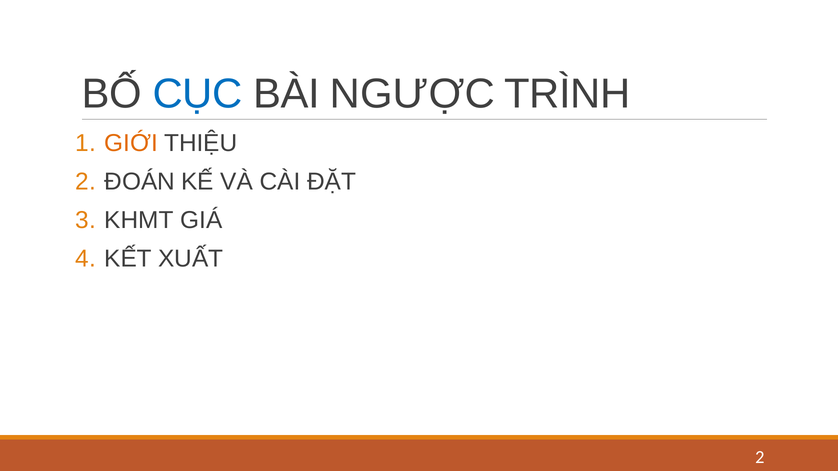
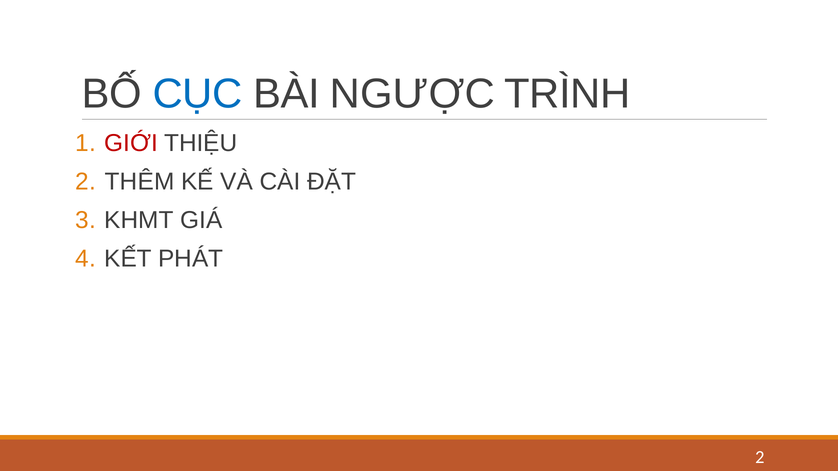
GIỚI colour: orange -> red
ĐOÁN: ĐOÁN -> THÊM
XUẤT: XUẤT -> PHÁT
